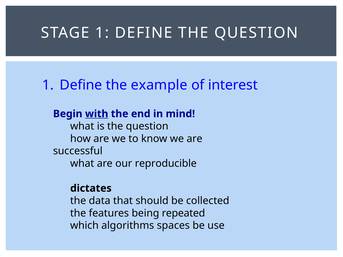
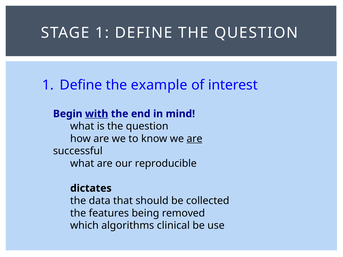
are at (195, 139) underline: none -> present
repeated: repeated -> removed
spaces: spaces -> clinical
